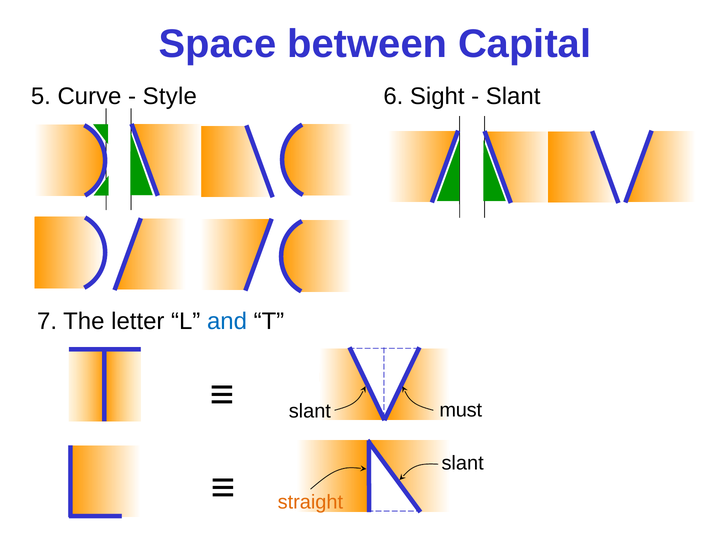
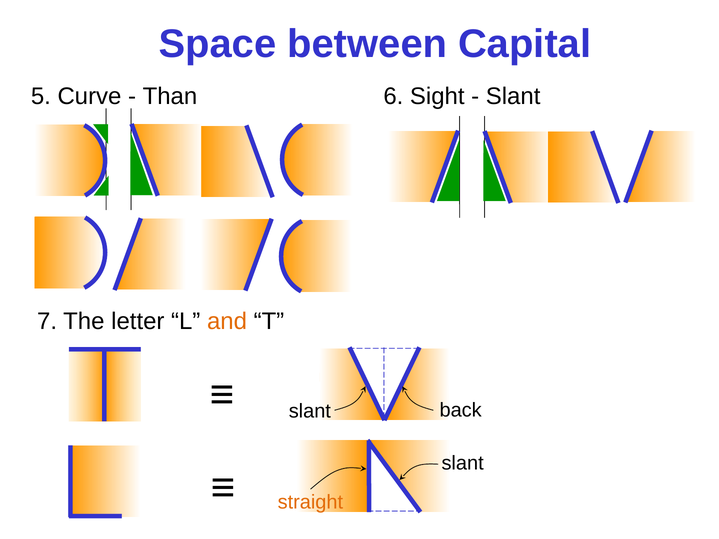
Style: Style -> Than
and colour: blue -> orange
must: must -> back
